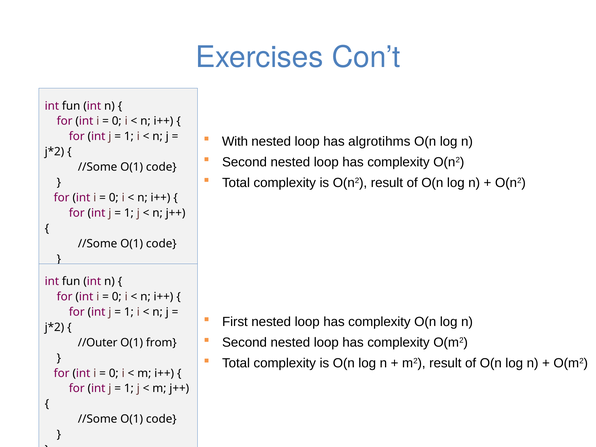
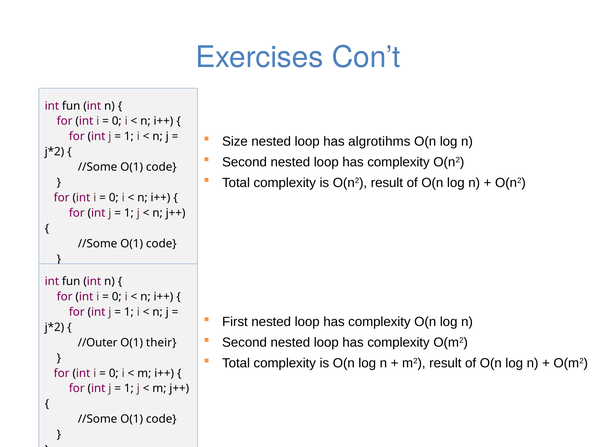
With: With -> Size
from: from -> their
